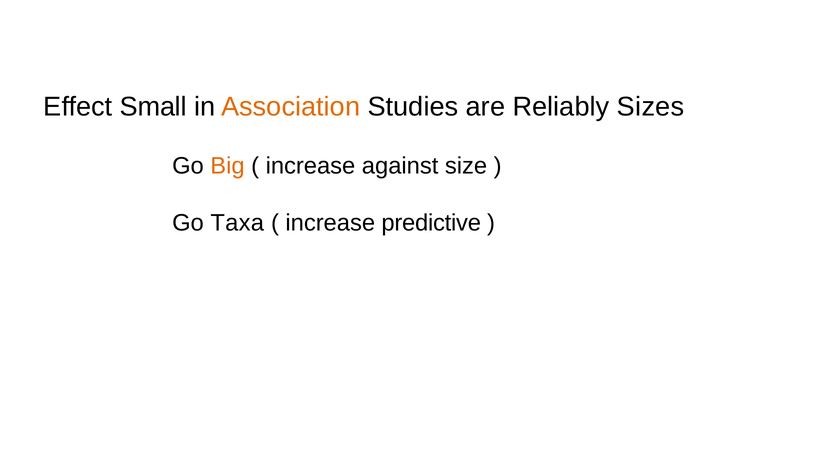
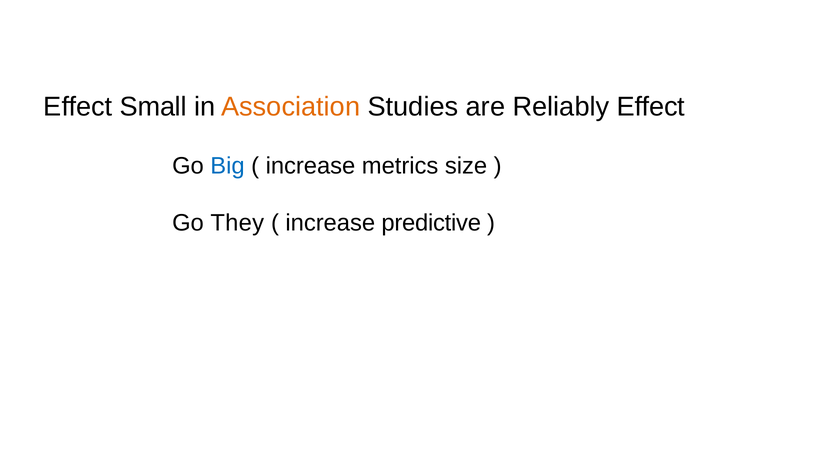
Reliably Sizes: Sizes -> Effect
Big colour: orange -> blue
against: against -> metrics
Taxa: Taxa -> They
